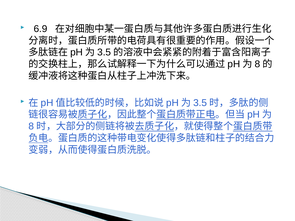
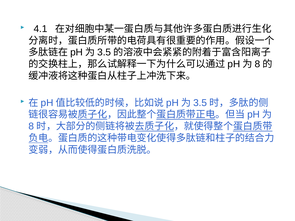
6.9: 6.9 -> 4.1
